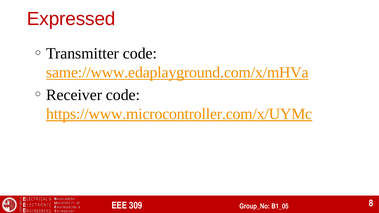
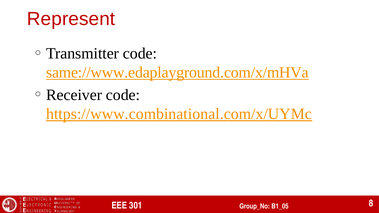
Expressed: Expressed -> Represent
https://www.microcontroller.com/x/UYMc: https://www.microcontroller.com/x/UYMc -> https://www.combinational.com/x/UYMc
309: 309 -> 301
